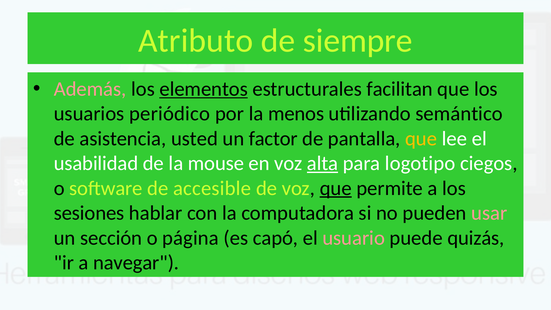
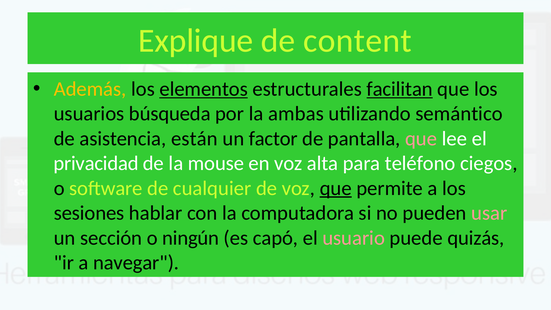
Atributo: Atributo -> Explique
siempre: siempre -> content
Además colour: pink -> yellow
facilitan underline: none -> present
periódico: periódico -> búsqueda
menos: menos -> ambas
usted: usted -> están
que at (421, 139) colour: yellow -> pink
usabilidad: usabilidad -> privacidad
alta underline: present -> none
logotipo: logotipo -> teléfono
accesible: accesible -> cualquier
página: página -> ningún
